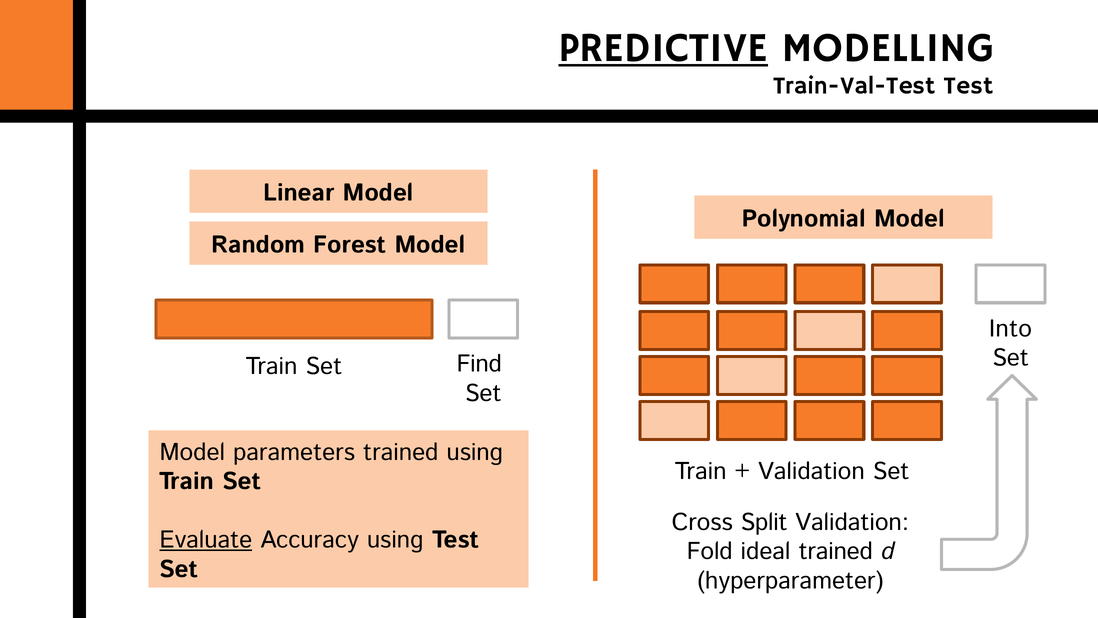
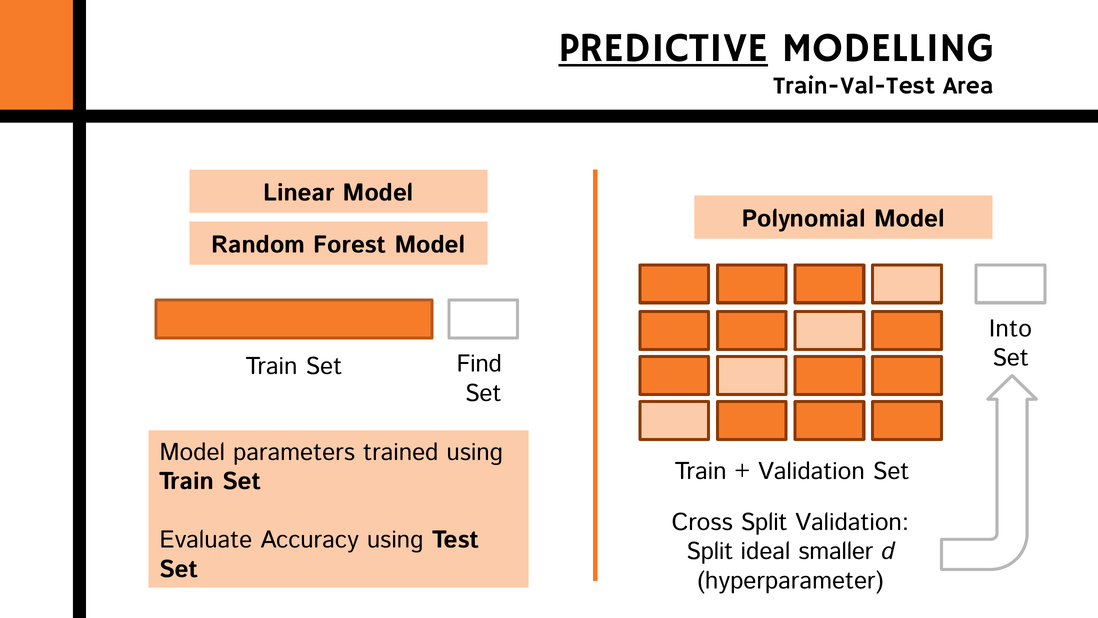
Train-Val-Test Test: Test -> Area
Evaluate underline: present -> none
Fold at (710, 551): Fold -> Split
ideal trained: trained -> smaller
